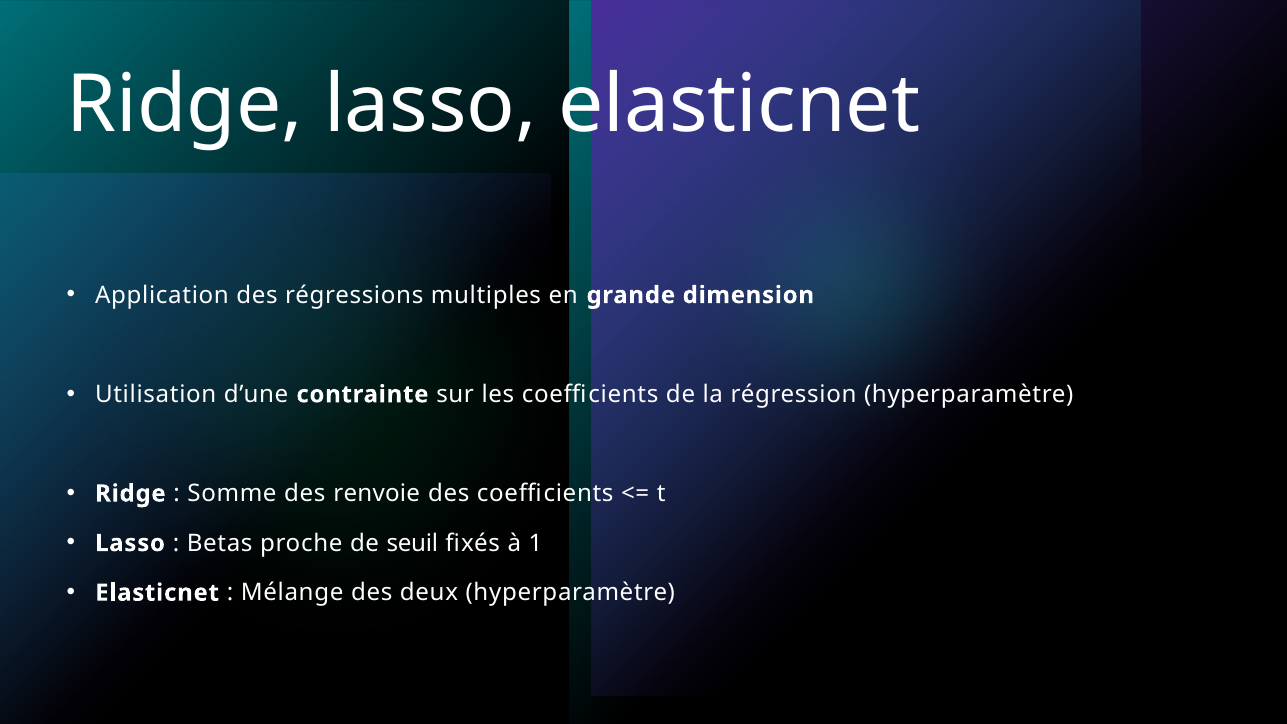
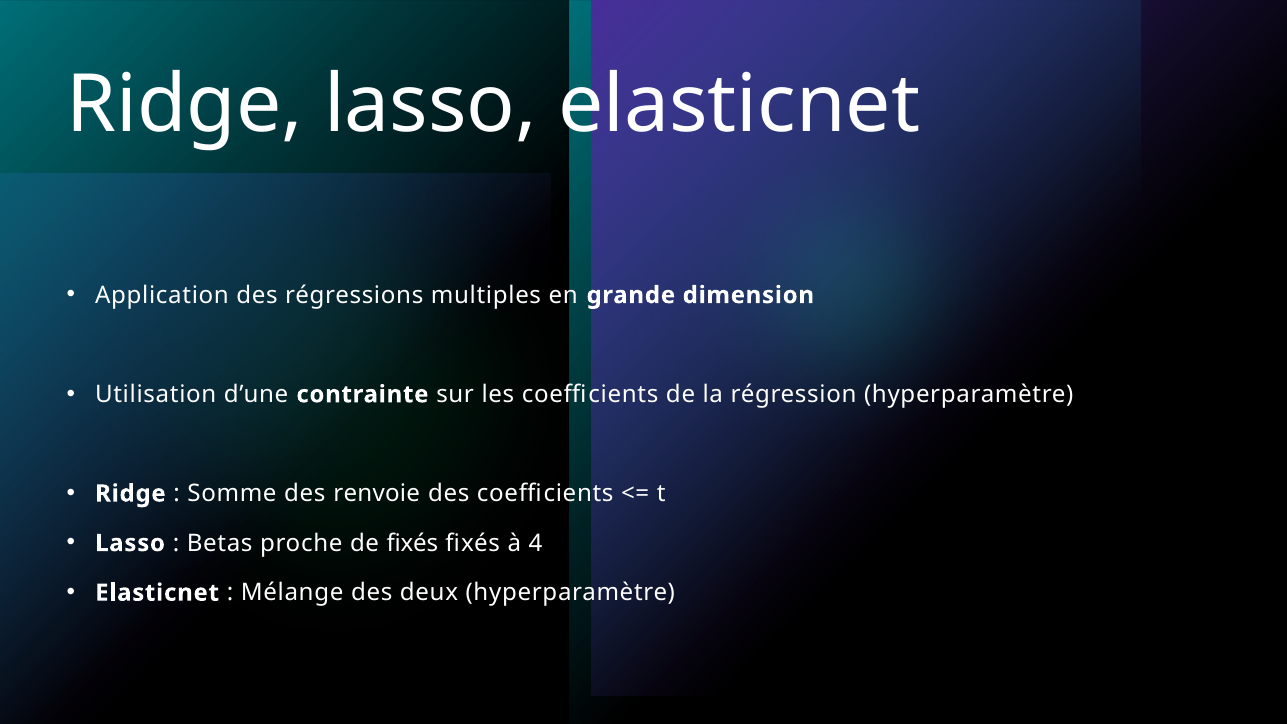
de seuil: seuil -> fixés
1: 1 -> 4
